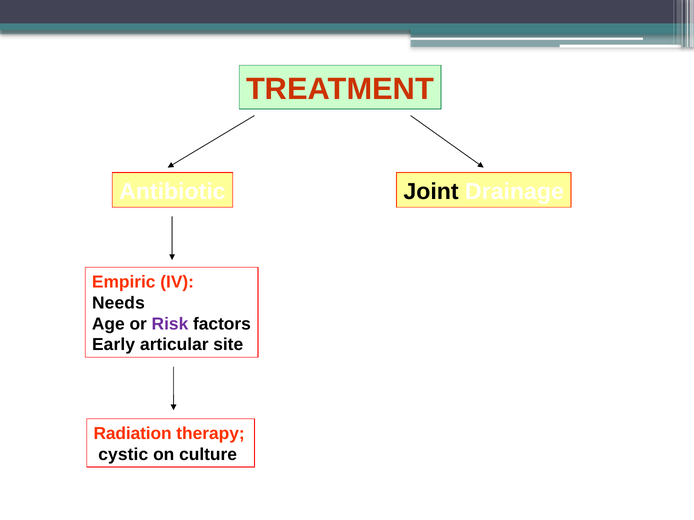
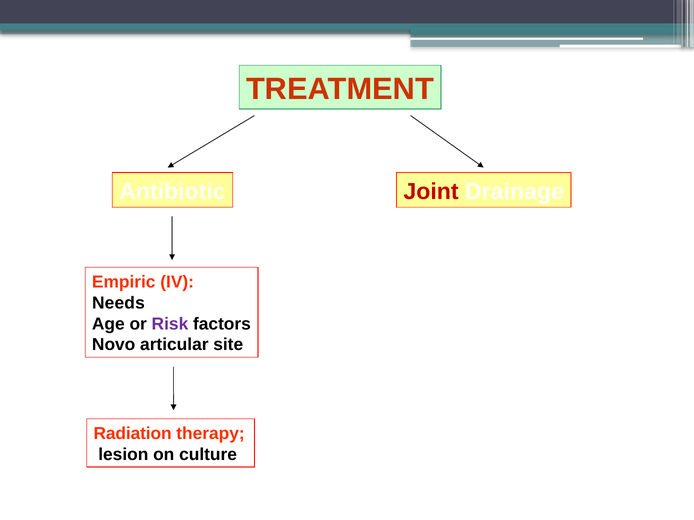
Joint colour: black -> red
Early: Early -> Novo
cystic: cystic -> lesion
